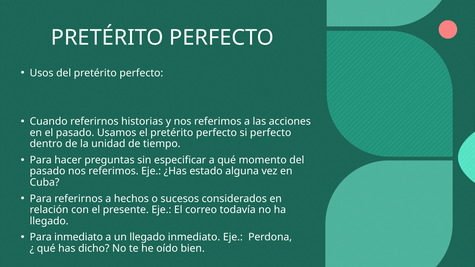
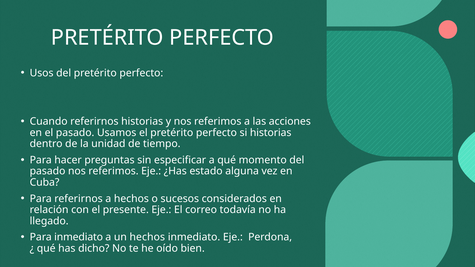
si perfecto: perfecto -> historias
un llegado: llegado -> hechos
